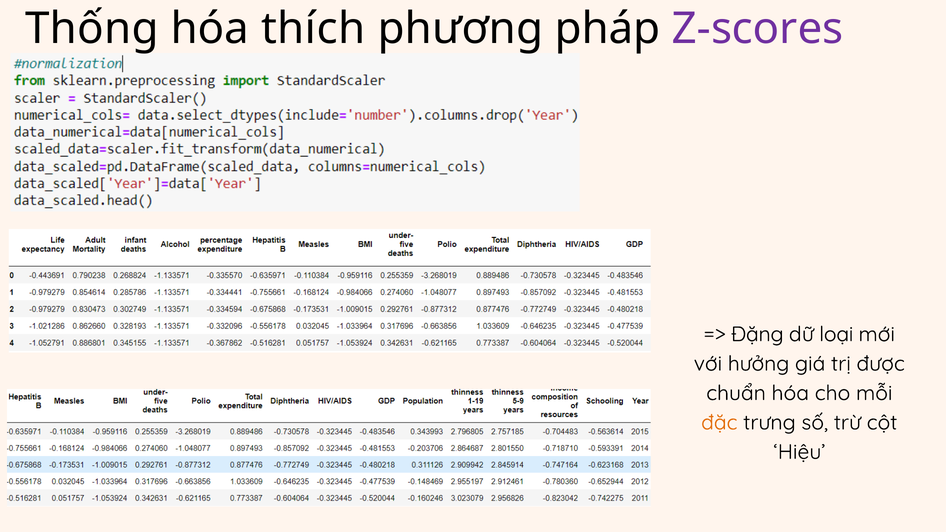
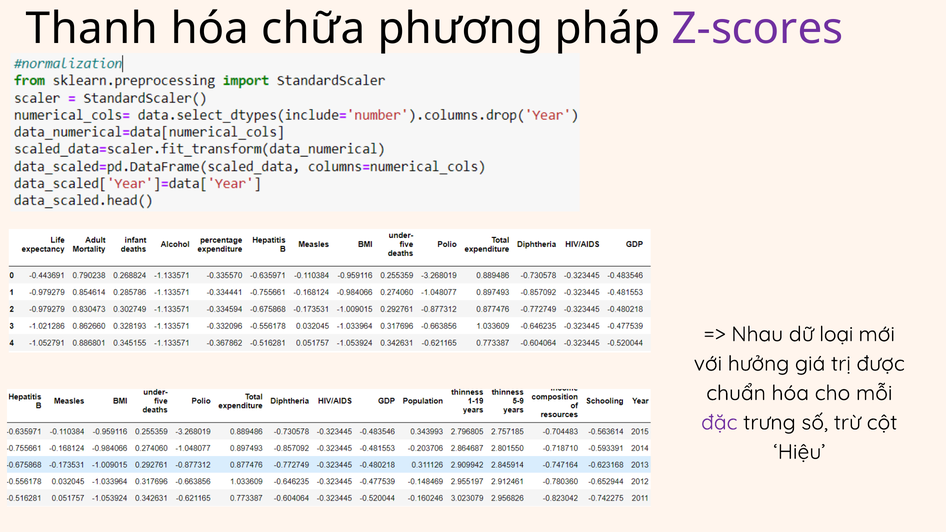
Thống: Thống -> Thanh
thích: thích -> chữa
Đặng: Đặng -> Nhau
đặc colour: orange -> purple
